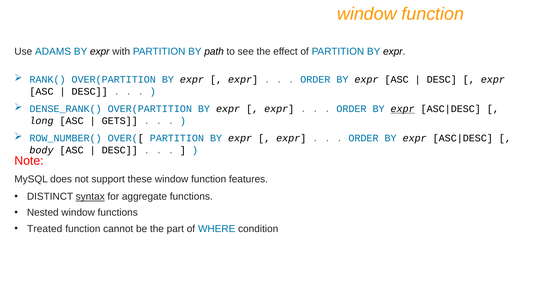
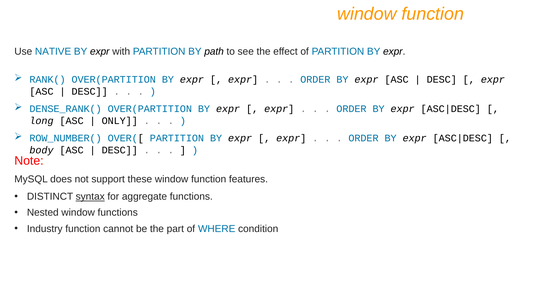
ADAMS: ADAMS -> NATIVE
expr at (403, 109) underline: present -> none
GETS: GETS -> ONLY
Treated: Treated -> Industry
